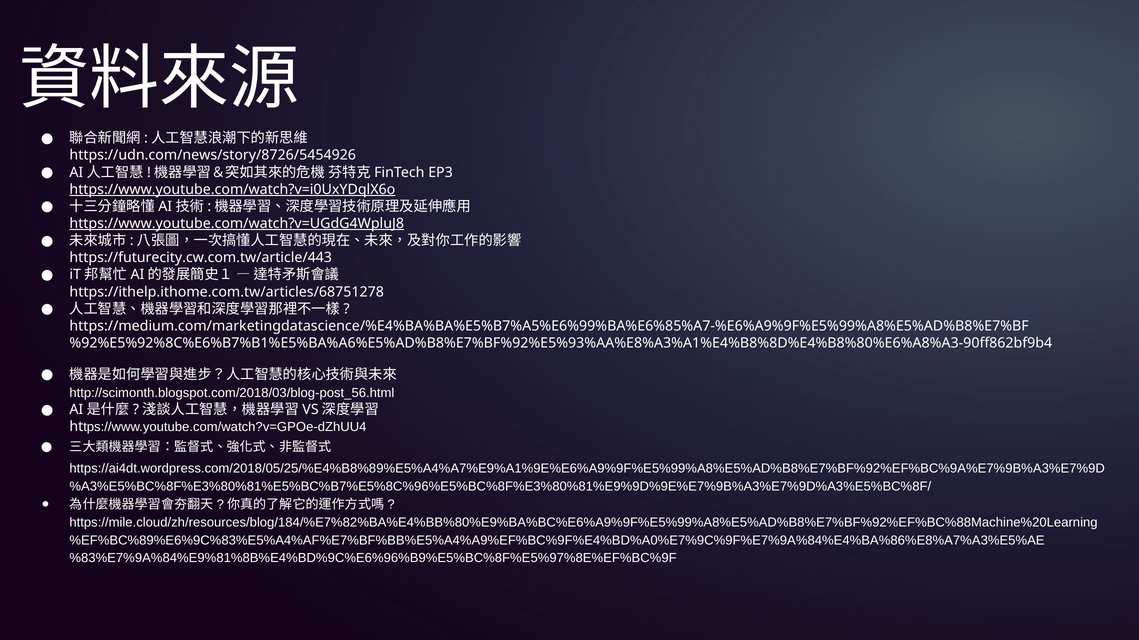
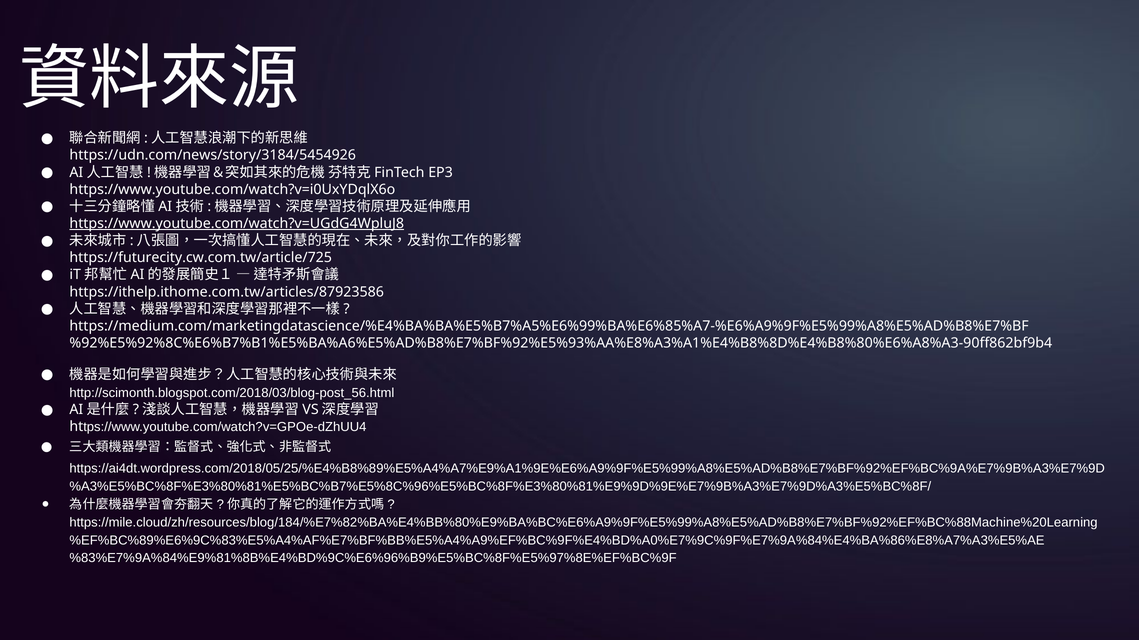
https://udn.com/news/story/8726/5454926: https://udn.com/news/story/8726/5454926 -> https://udn.com/news/story/3184/5454926
https://www.youtube.com/watch?v=i0UxYDqlX6o underline: present -> none
https://futurecity.cw.com.tw/article/443: https://futurecity.cw.com.tw/article/443 -> https://futurecity.cw.com.tw/article/725
https://ithelp.ithome.com.tw/articles/68751278: https://ithelp.ithome.com.tw/articles/68751278 -> https://ithelp.ithome.com.tw/articles/87923586
